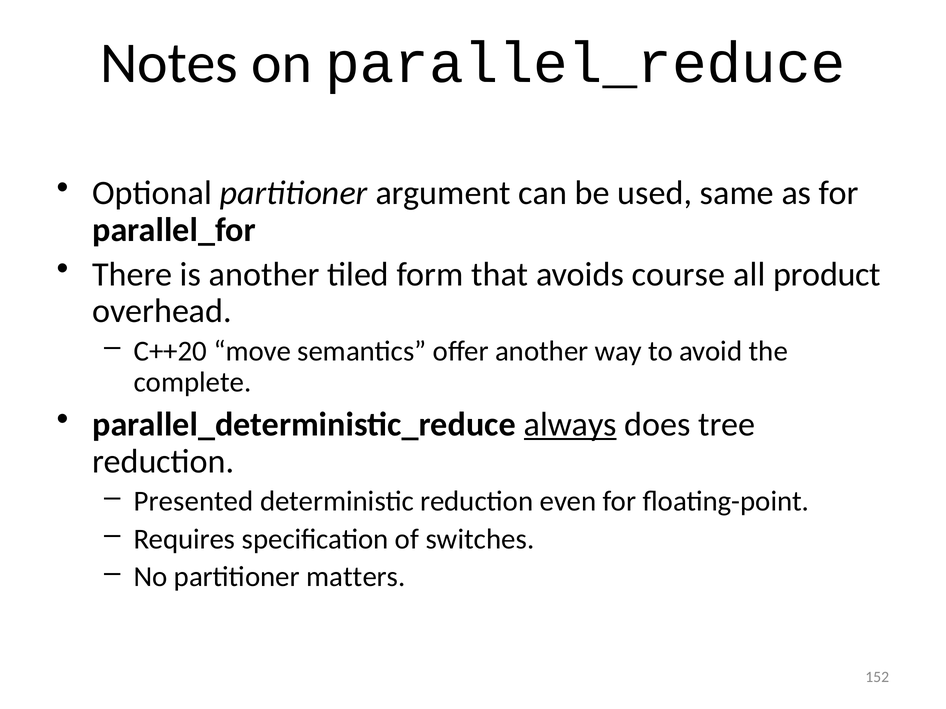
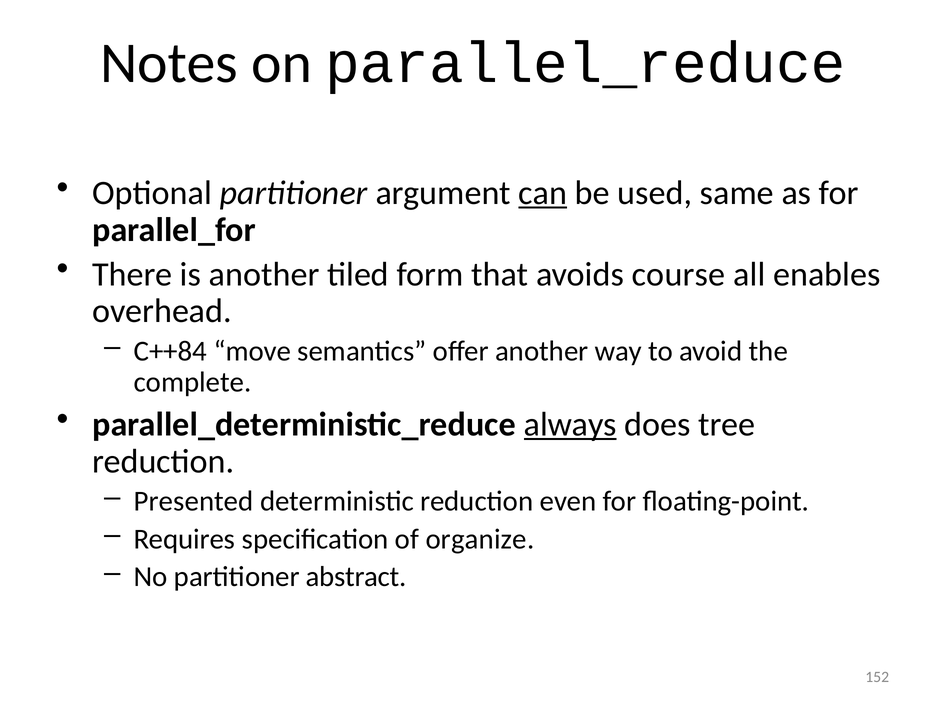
can underline: none -> present
product: product -> enables
C++20: C++20 -> C++84
switches: switches -> organize
matters: matters -> abstract
